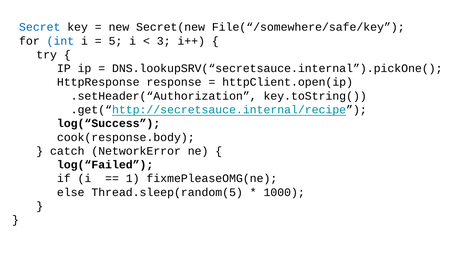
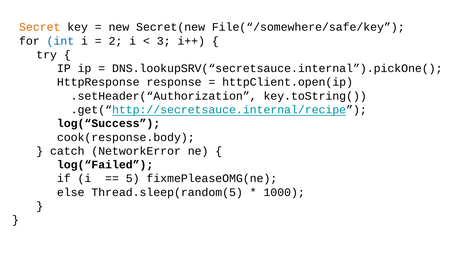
Secret colour: blue -> orange
5: 5 -> 2
1: 1 -> 5
